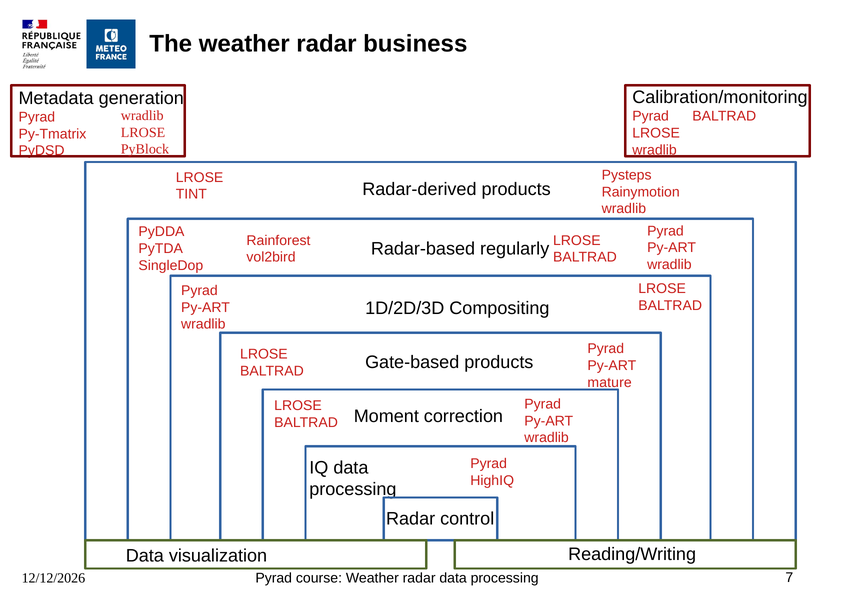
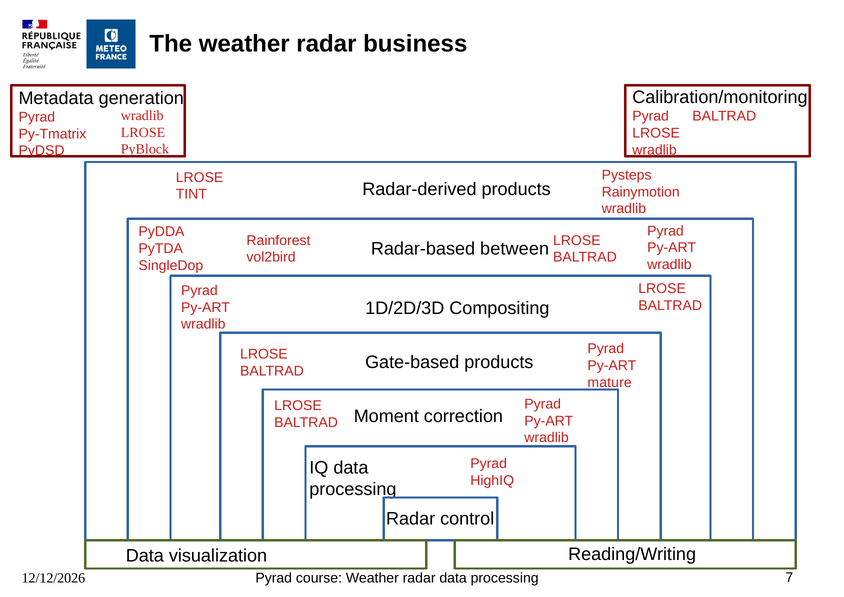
regularly: regularly -> between
